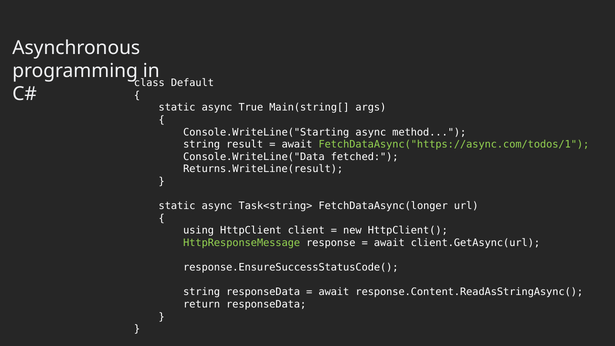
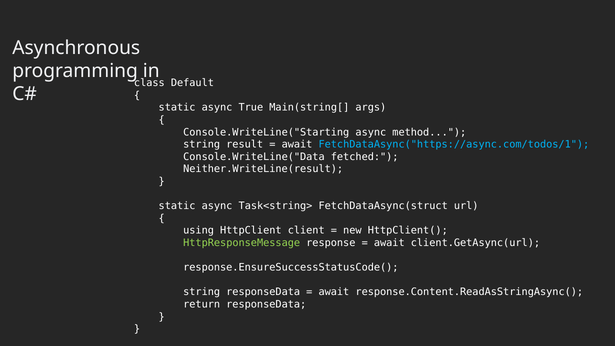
FetchDataAsync("https://async.com/todos/1 colour: light green -> light blue
Returns.WriteLine(result: Returns.WriteLine(result -> Neither.WriteLine(result
FetchDataAsync(longer: FetchDataAsync(longer -> FetchDataAsync(struct
